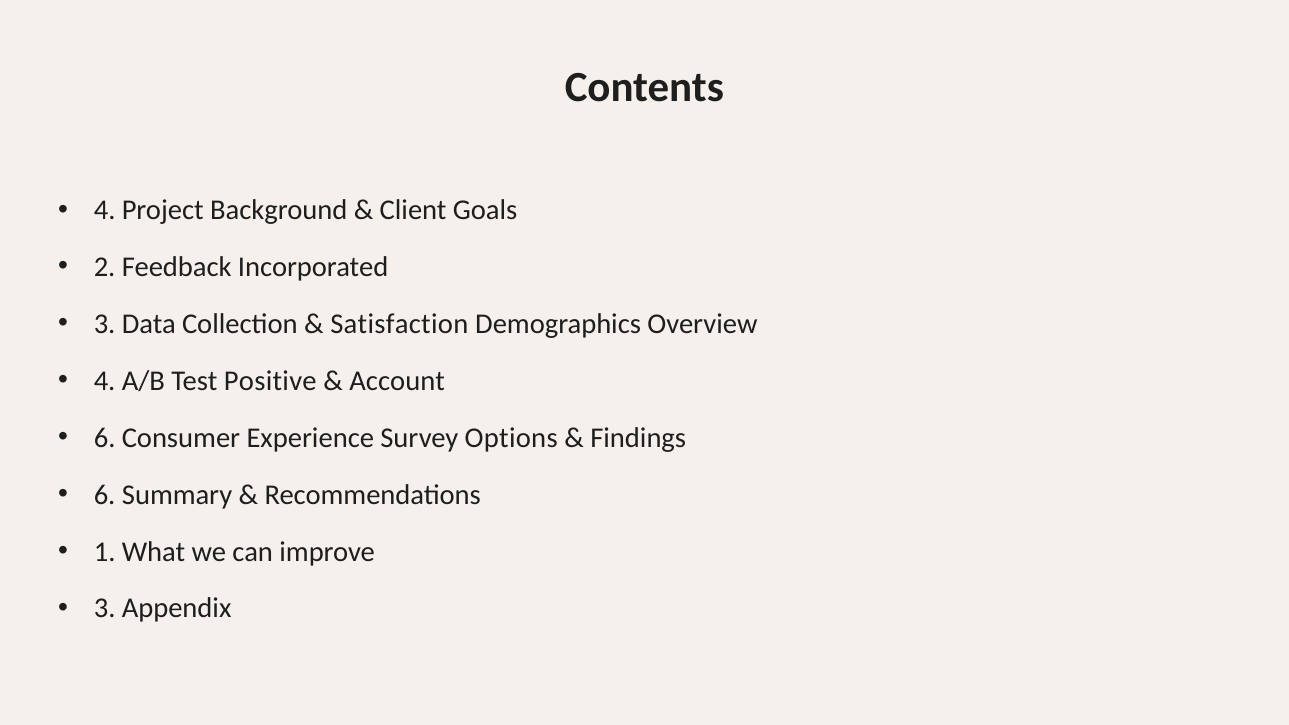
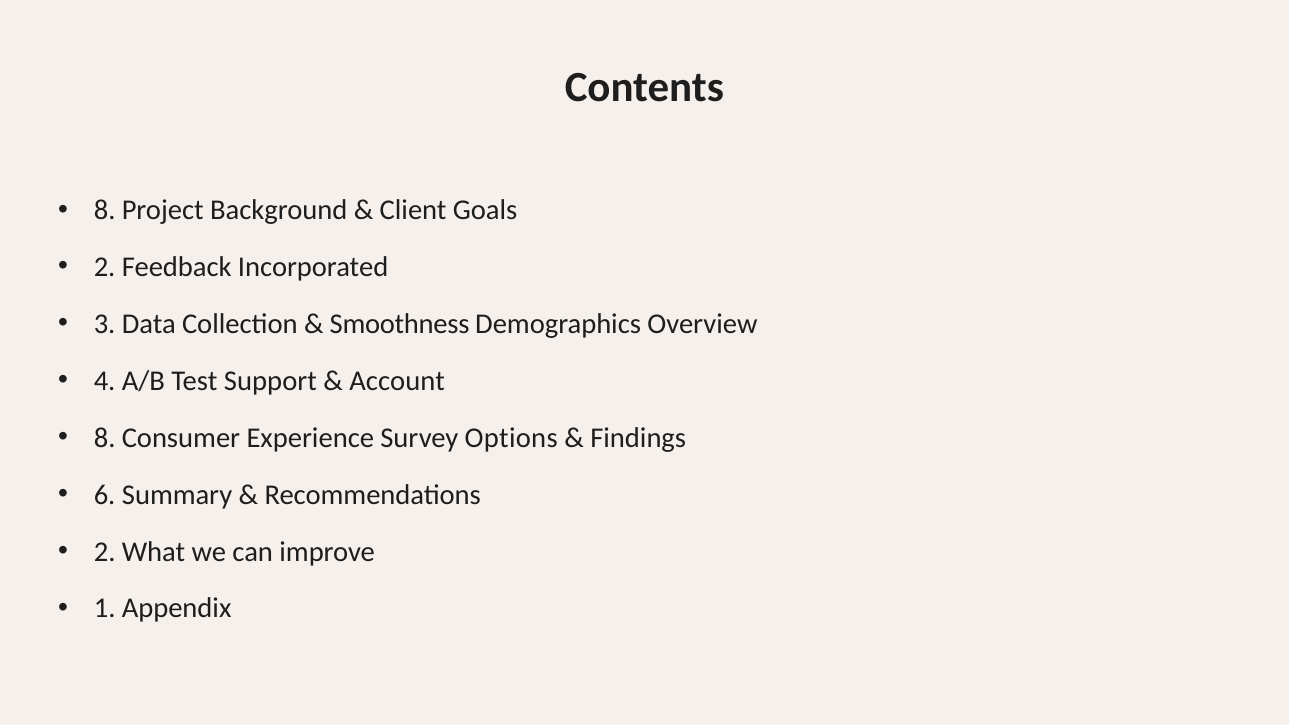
4 at (105, 210): 4 -> 8
Satisfaction: Satisfaction -> Smoothness
Positive: Positive -> Support
6 at (105, 438): 6 -> 8
1 at (105, 552): 1 -> 2
3 at (105, 609): 3 -> 1
